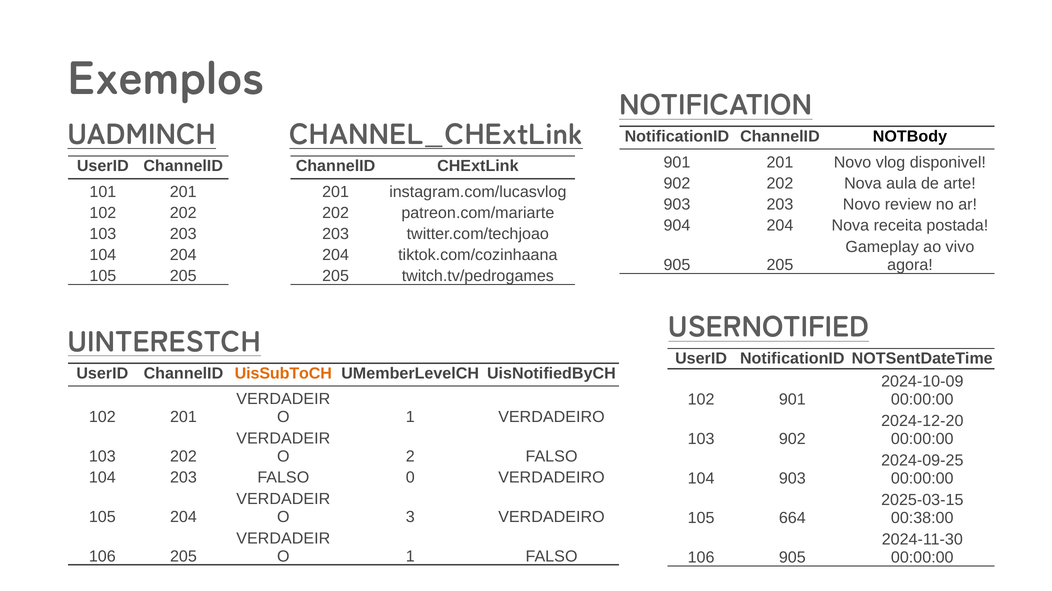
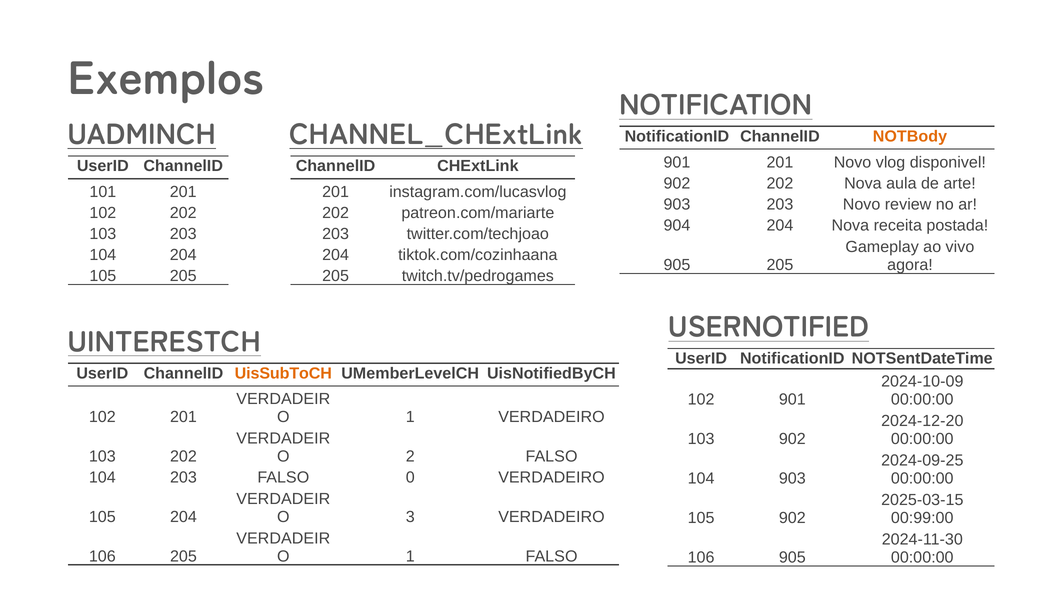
NOTBody colour: black -> orange
105 664: 664 -> 902
00:38:00: 00:38:00 -> 00:99:00
